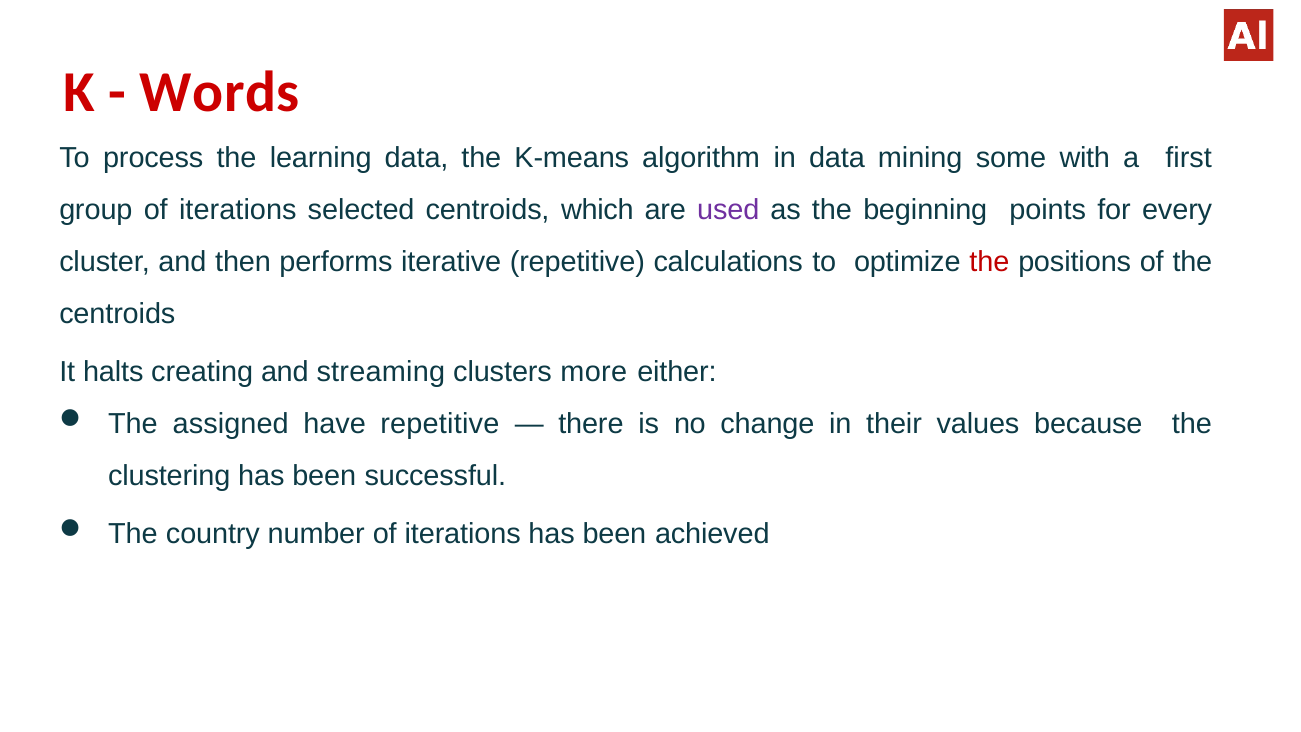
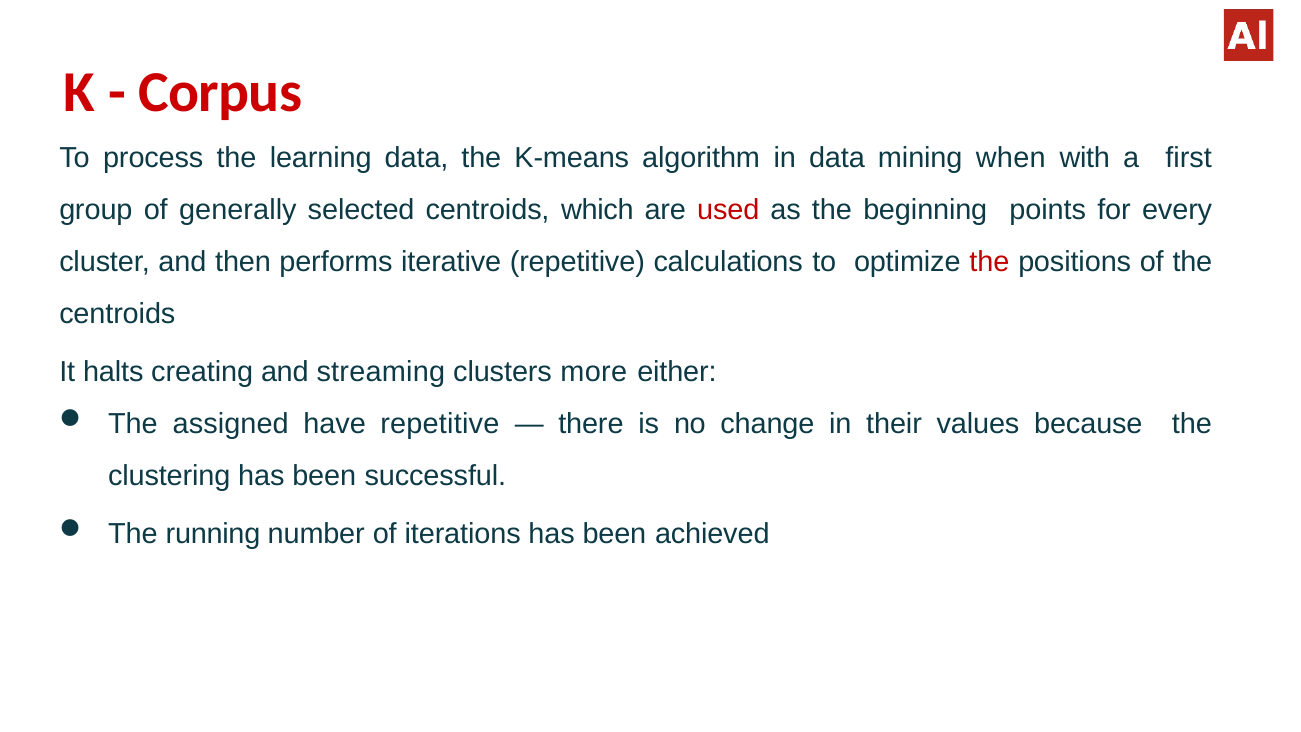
Words: Words -> Corpus
some: some -> when
group of iterations: iterations -> generally
used colour: purple -> red
country: country -> running
